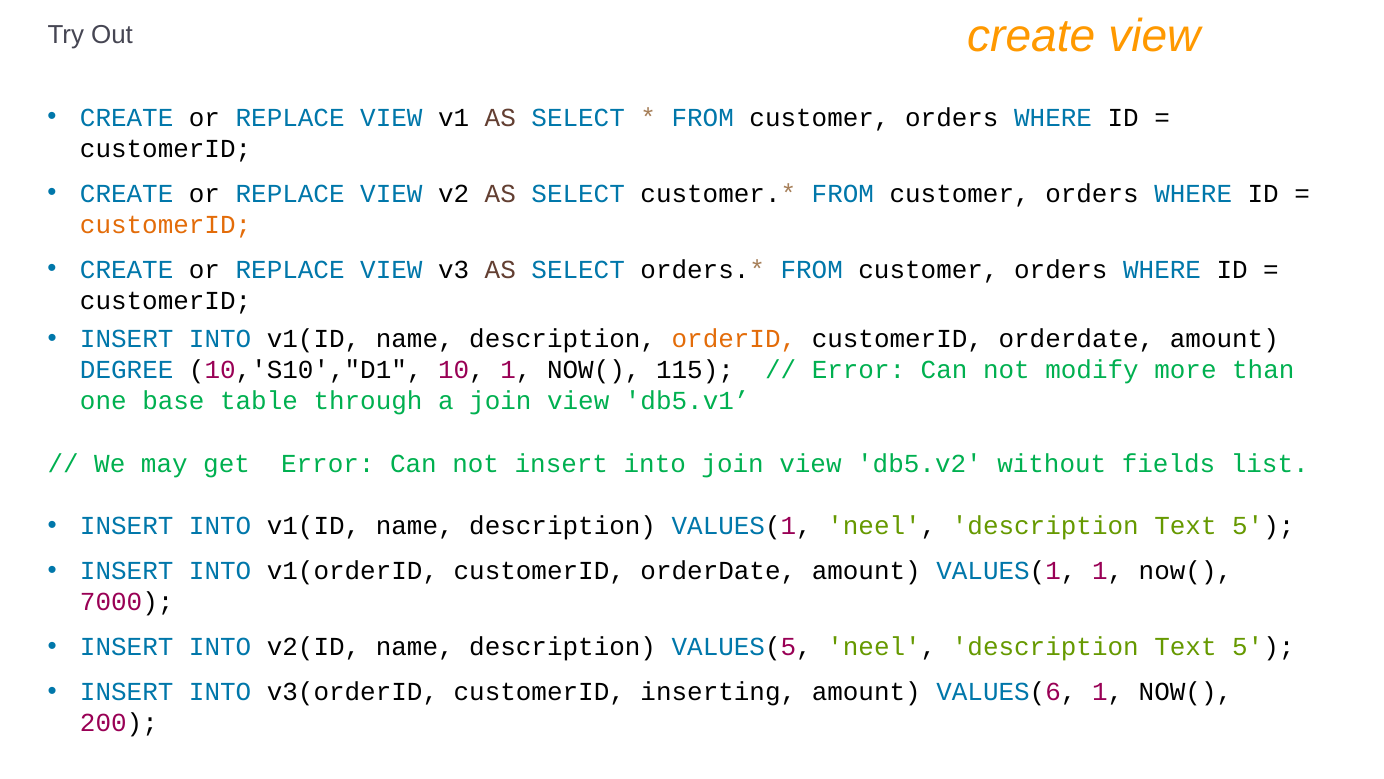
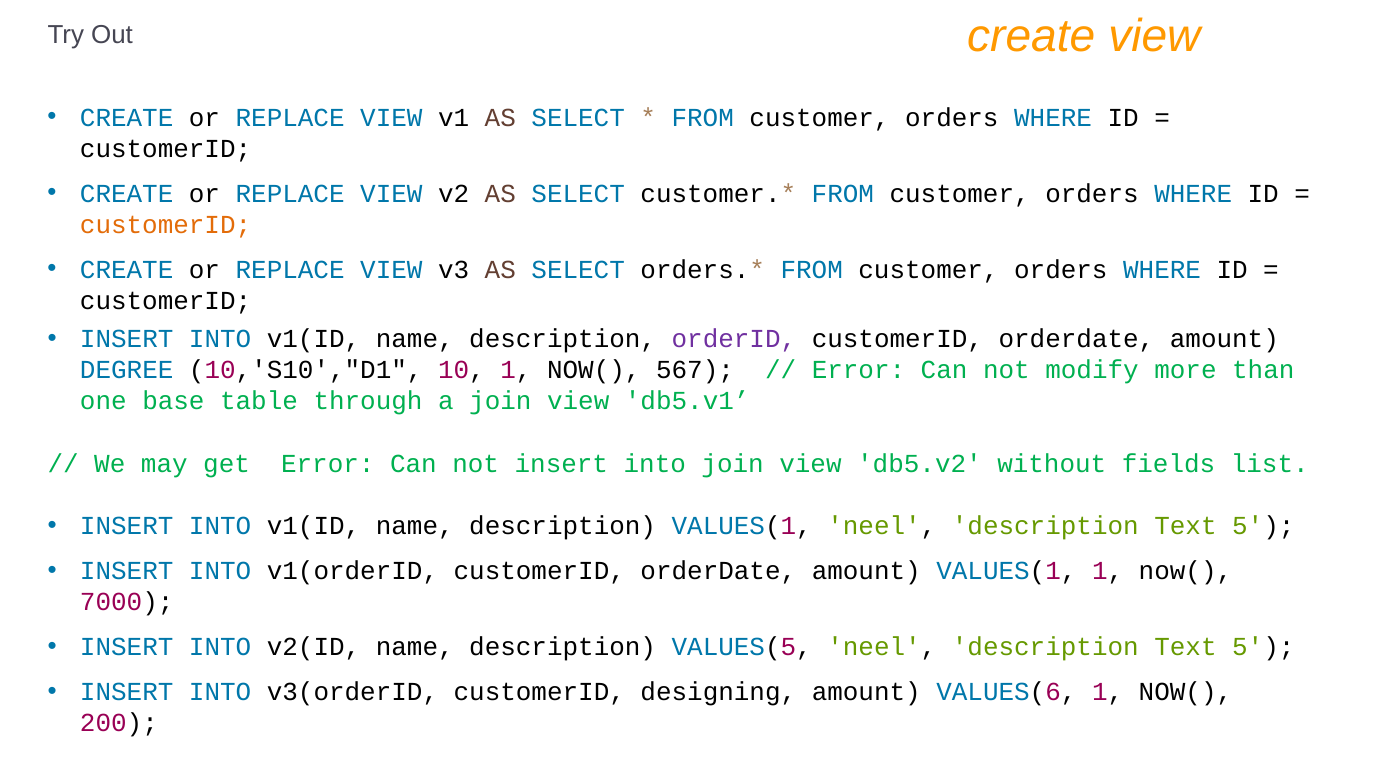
orderID colour: orange -> purple
115: 115 -> 567
inserting: inserting -> designing
